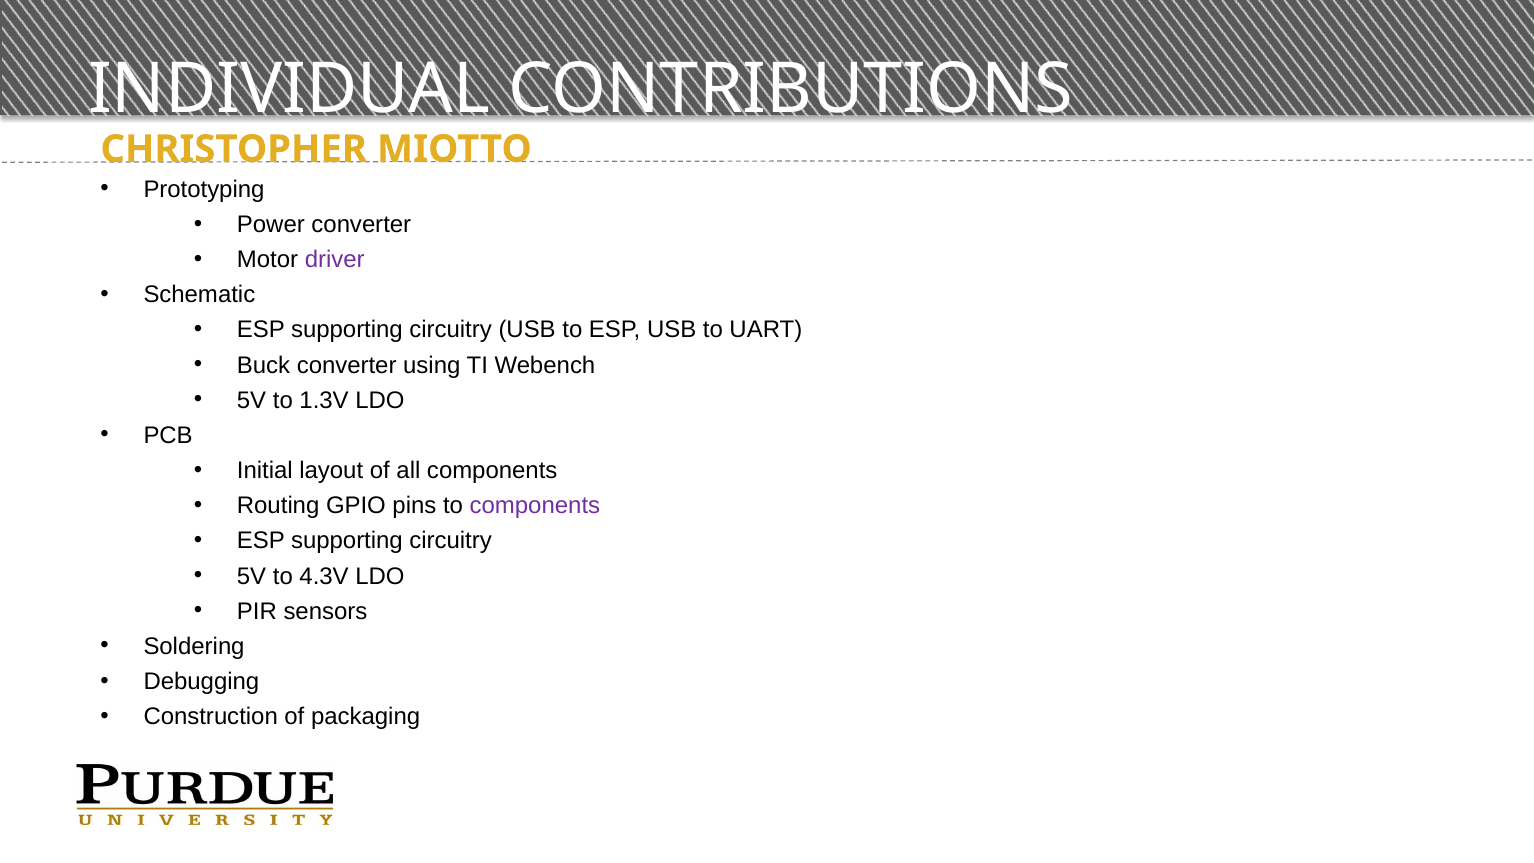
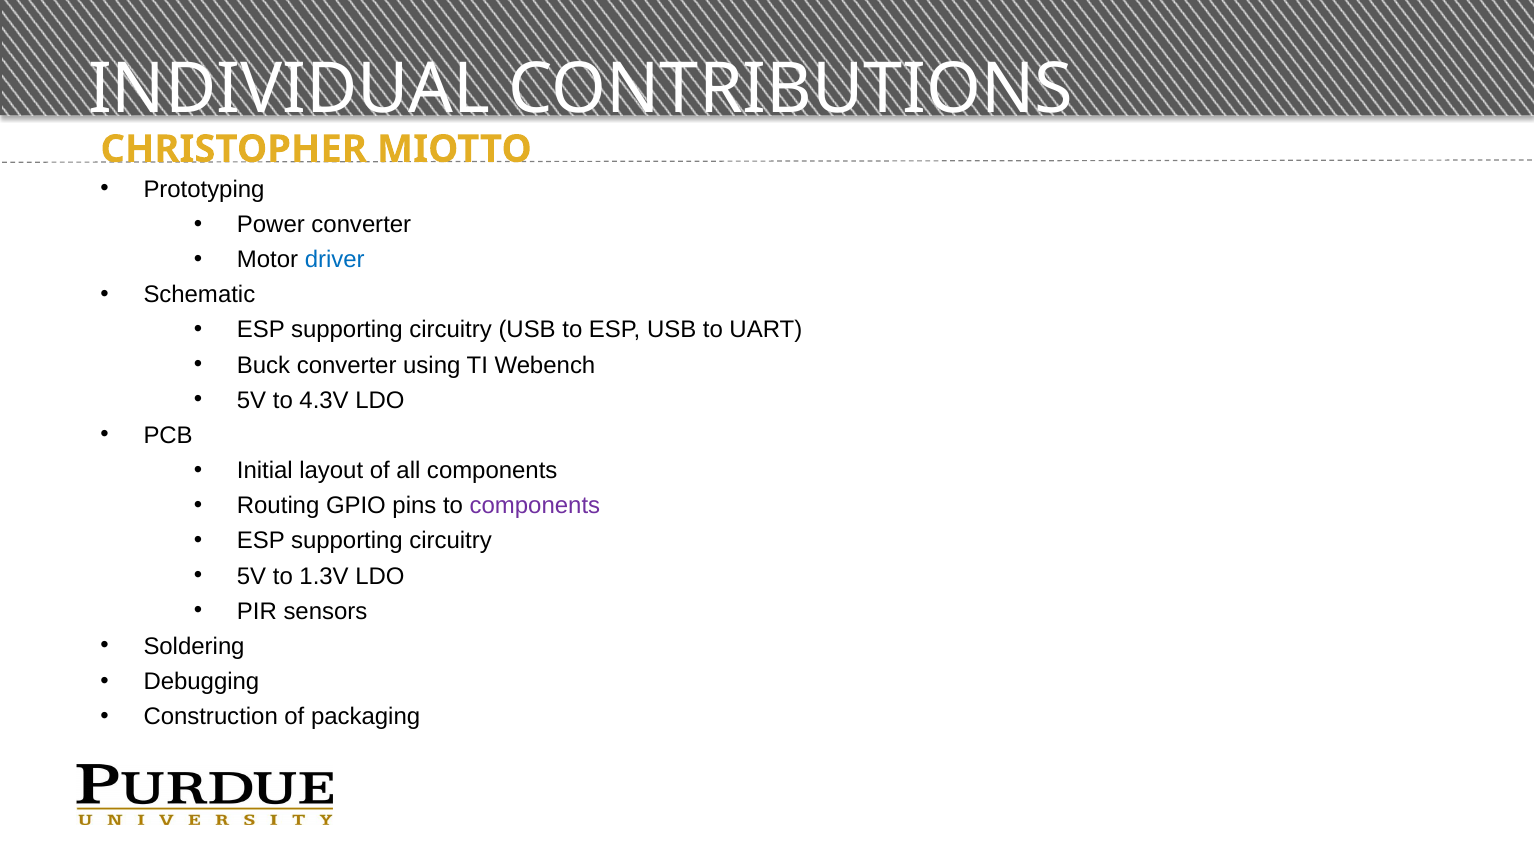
driver colour: purple -> blue
1.3V: 1.3V -> 4.3V
4.3V: 4.3V -> 1.3V
